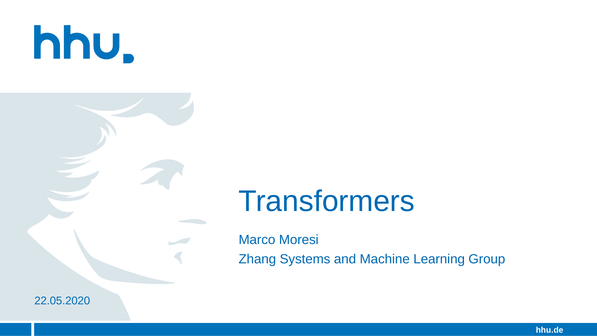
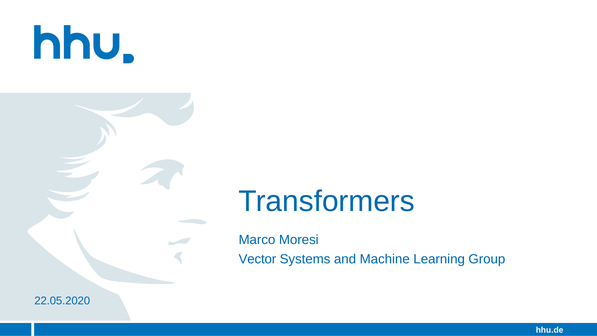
Zhang: Zhang -> Vector
